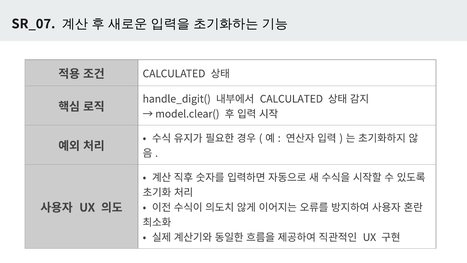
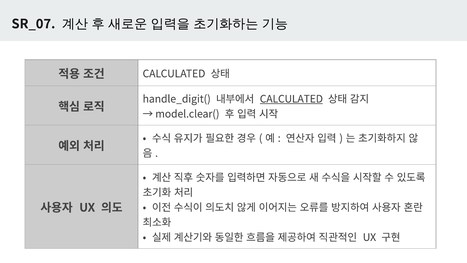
CALCULATED at (291, 99) underline: none -> present
